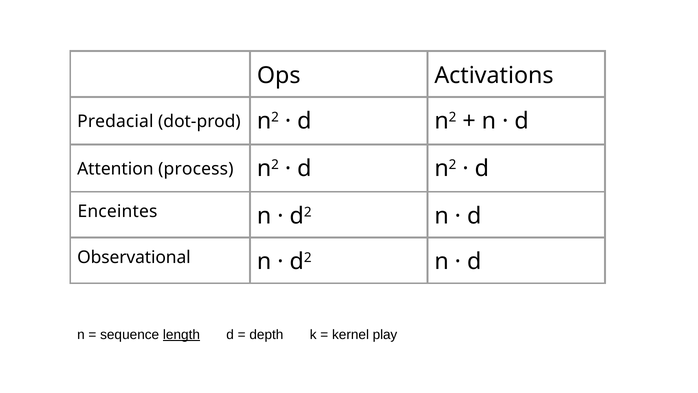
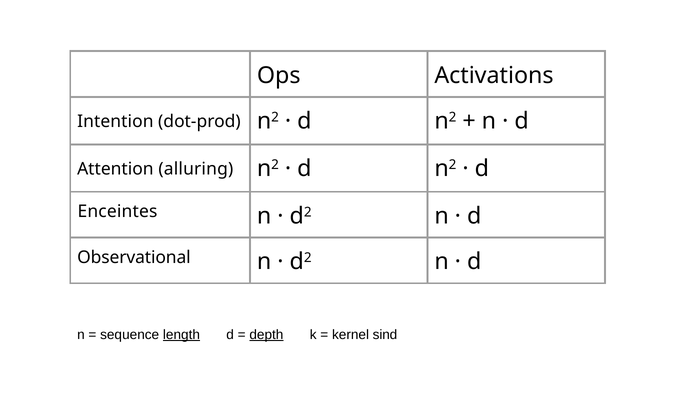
Predacial: Predacial -> Intention
process: process -> alluring
depth underline: none -> present
play: play -> sind
